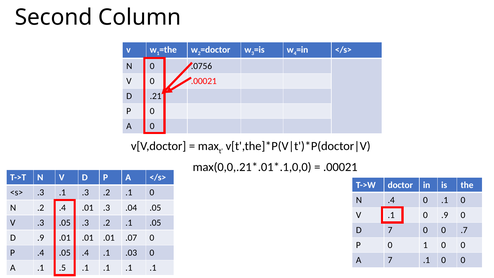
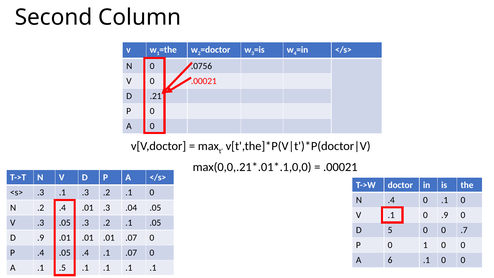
D 7: 7 -> 5
.1 .03: .03 -> .07
A 7: 7 -> 6
